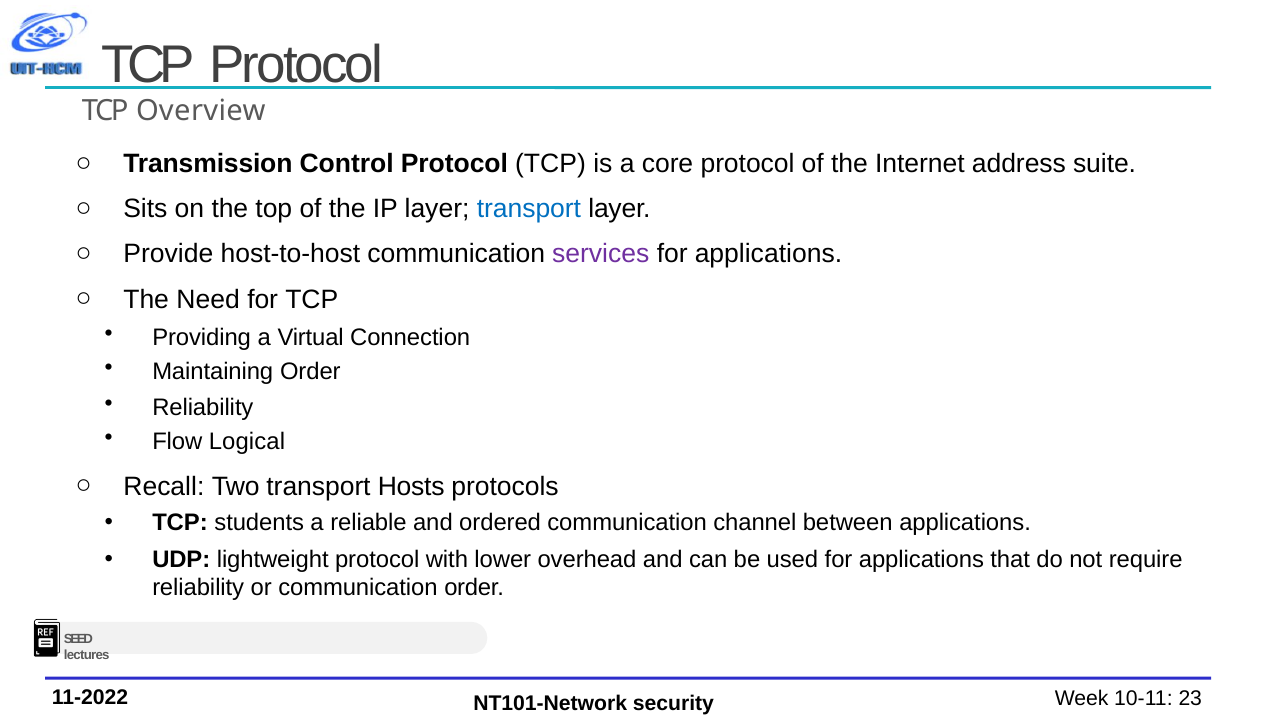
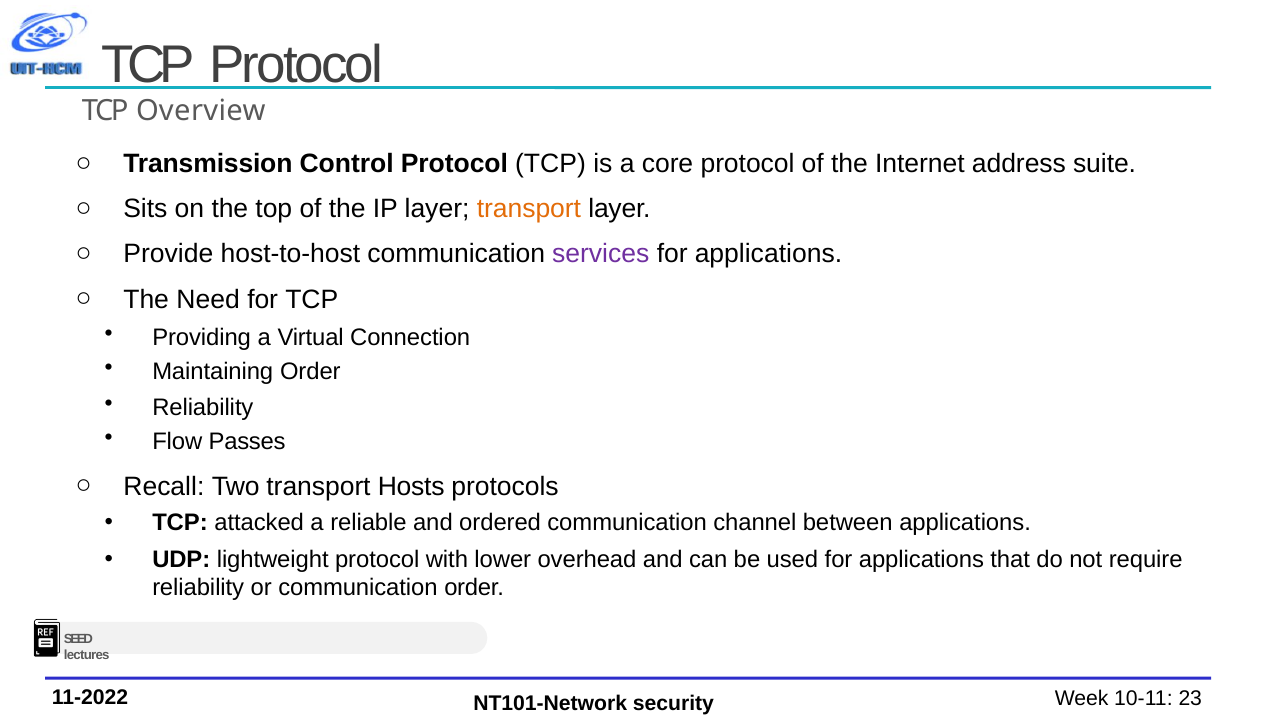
transport at (529, 209) colour: blue -> orange
Logical: Logical -> Passes
students: students -> attacked
